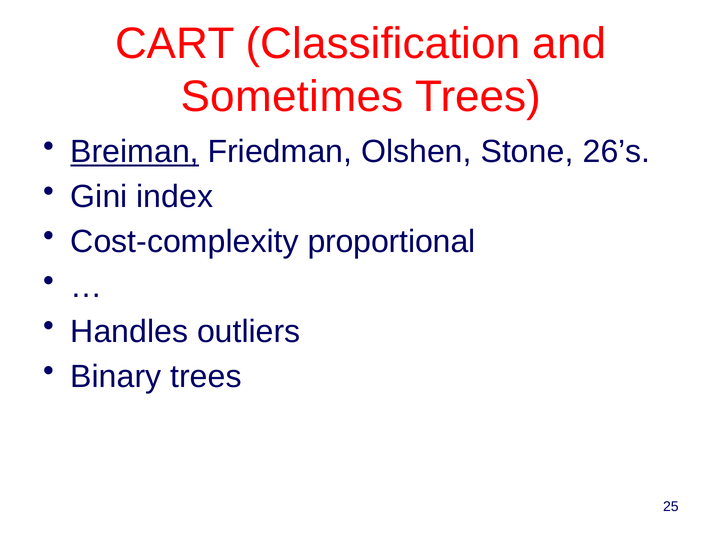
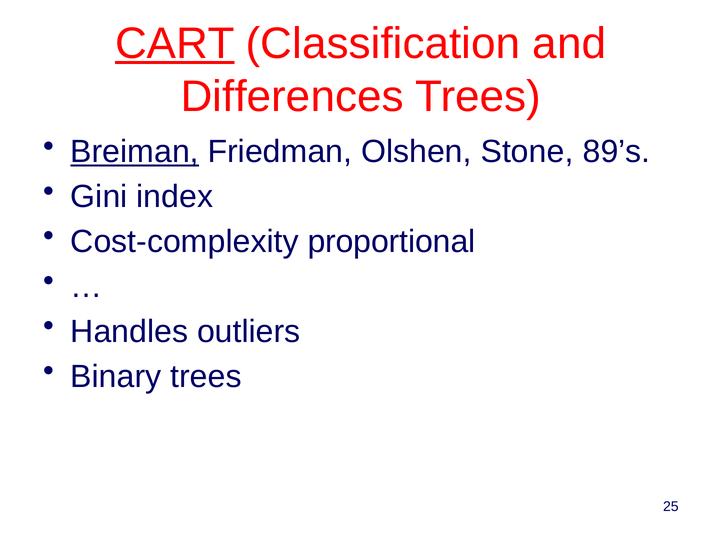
CART underline: none -> present
Sometimes: Sometimes -> Differences
26’s: 26’s -> 89’s
